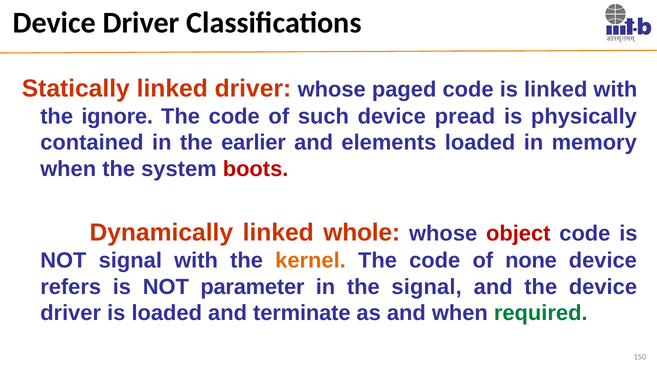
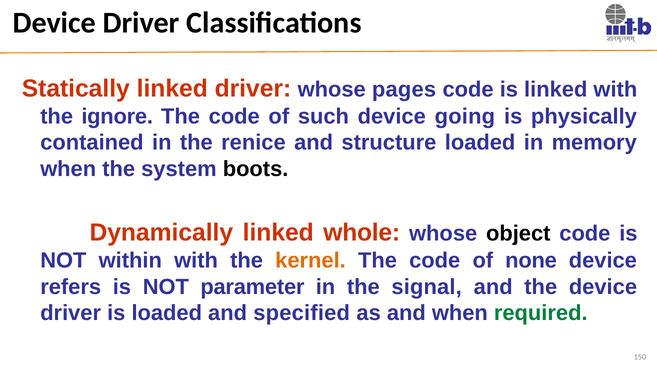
paged: paged -> pages
pread: pread -> going
earlier: earlier -> renice
elements: elements -> structure
boots colour: red -> black
object colour: red -> black
NOT signal: signal -> within
terminate: terminate -> specified
